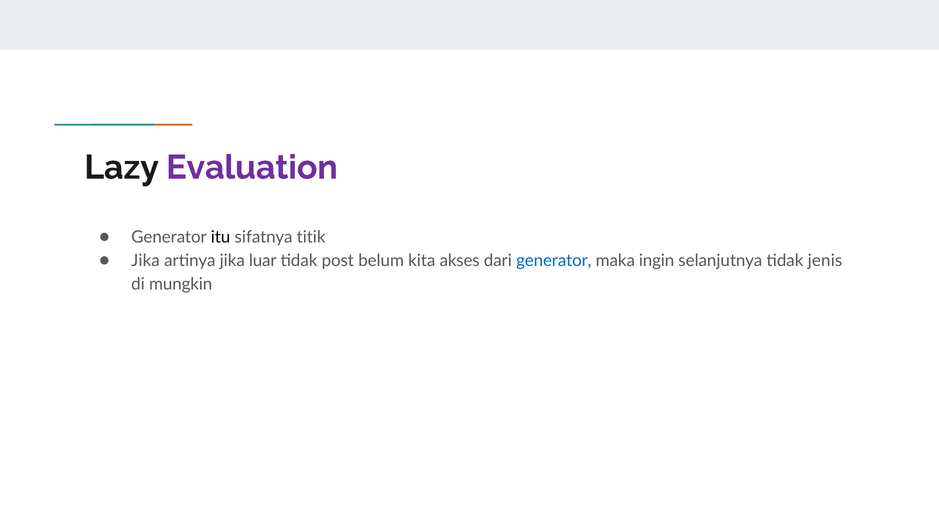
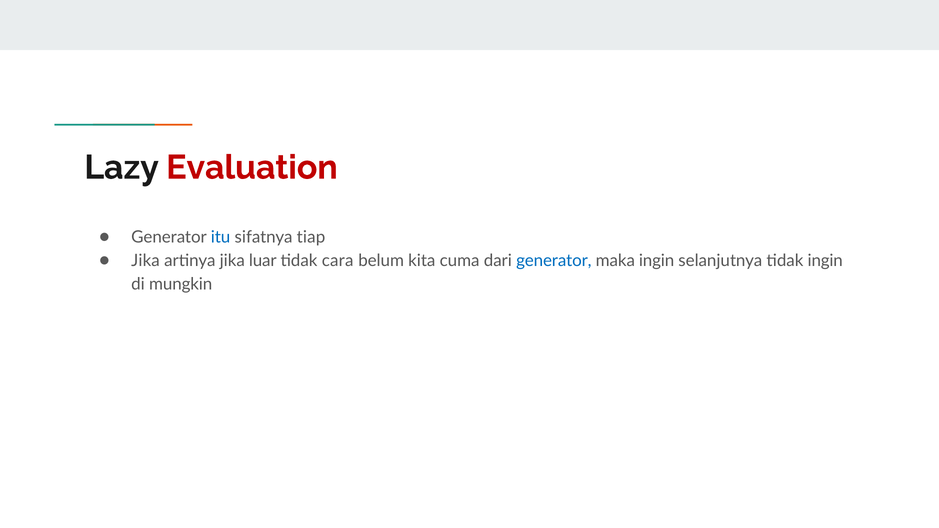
Evaluation colour: purple -> red
itu colour: black -> blue
titik: titik -> tiap
post: post -> cara
akses: akses -> cuma
tidak jenis: jenis -> ingin
